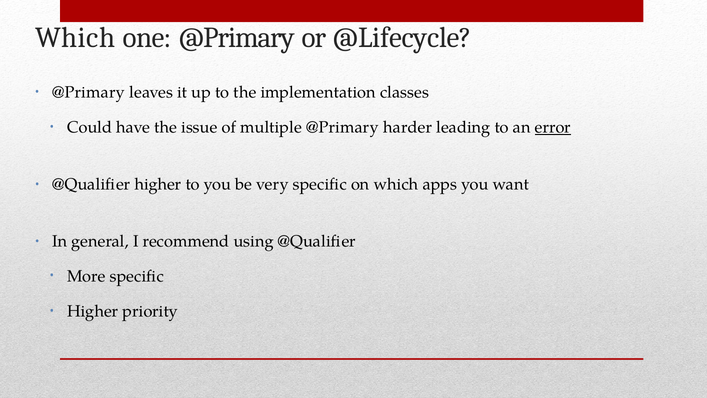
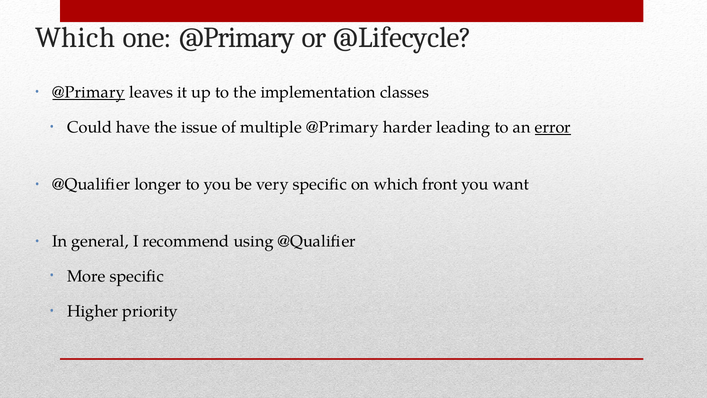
@Primary at (89, 92) underline: none -> present
@Qualifier higher: higher -> longer
apps: apps -> front
